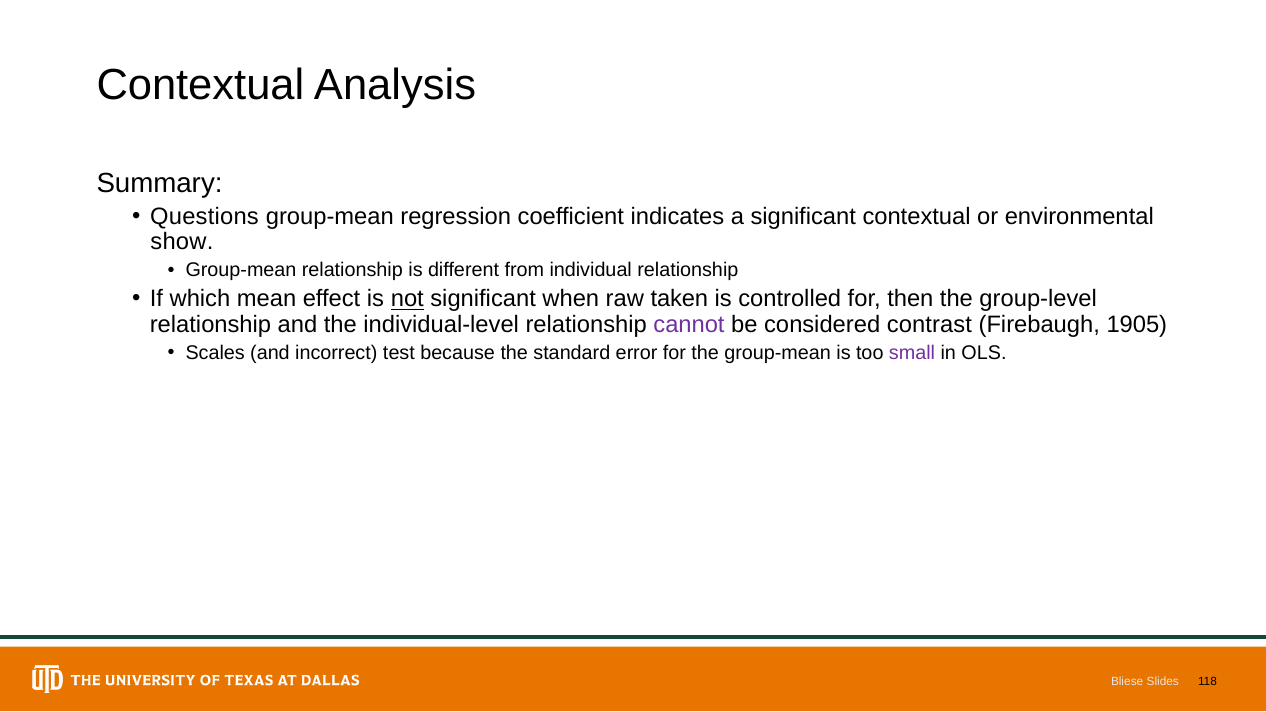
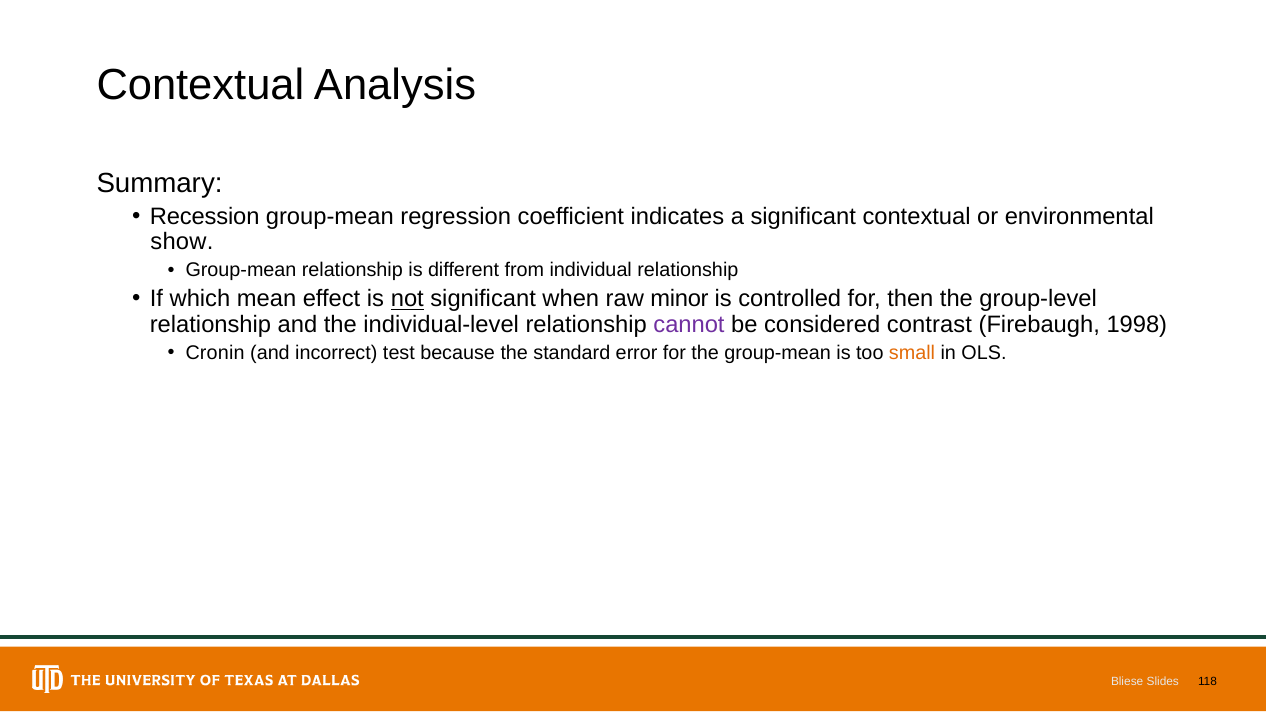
Questions: Questions -> Recession
taken: taken -> minor
1905: 1905 -> 1998
Scales: Scales -> Cronin
small colour: purple -> orange
